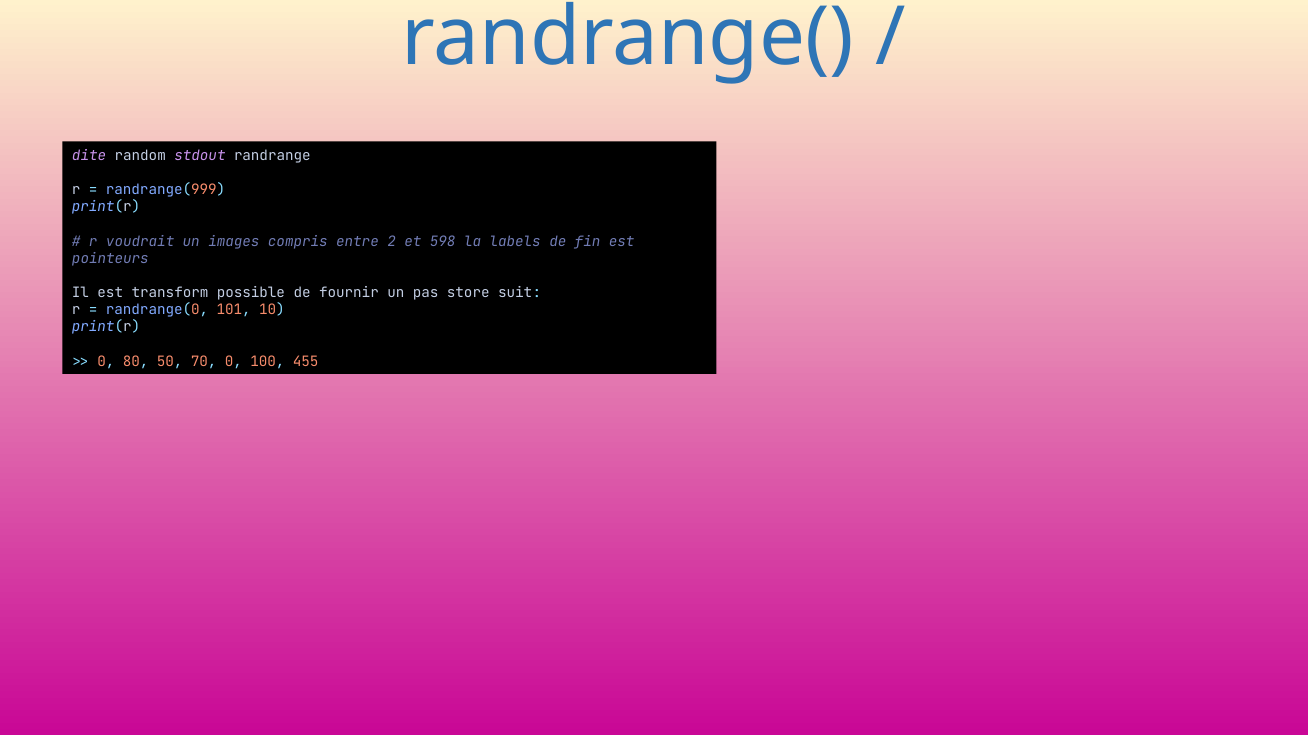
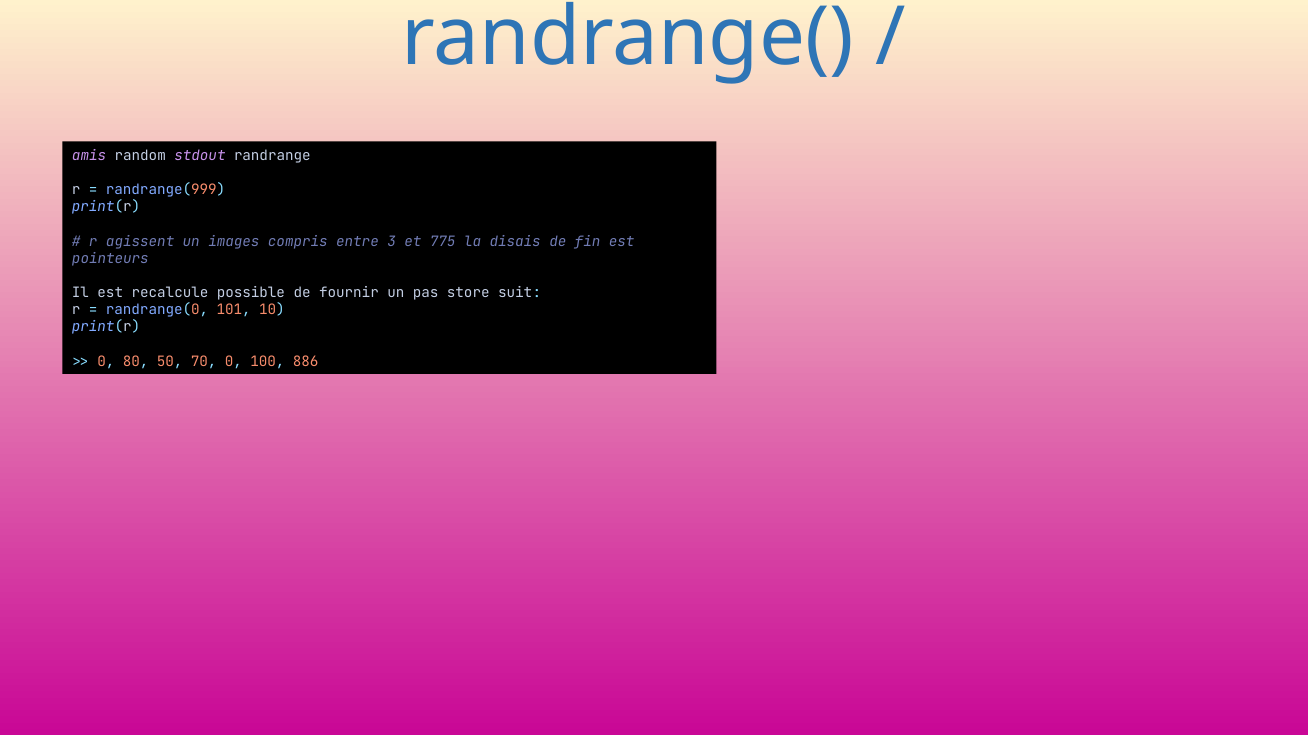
dite: dite -> amis
voudrait: voudrait -> agissent
2: 2 -> 3
598: 598 -> 775
labels: labels -> disais
transform: transform -> recalcule
455: 455 -> 886
